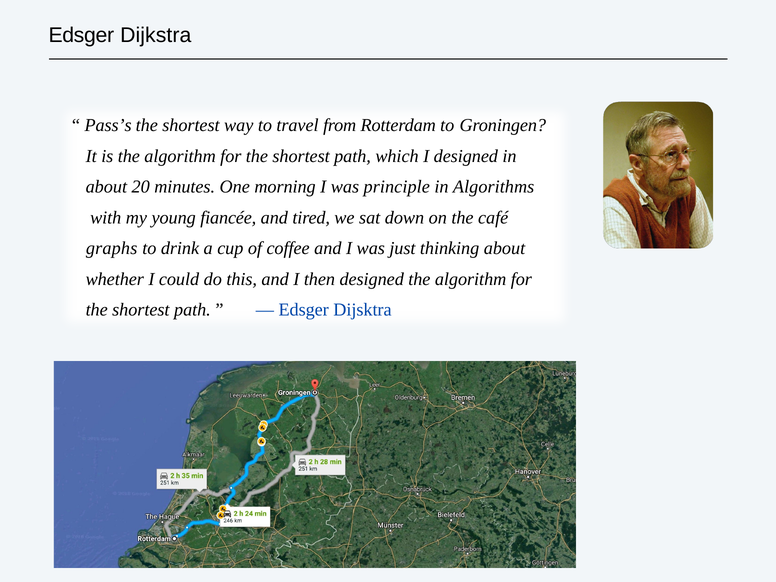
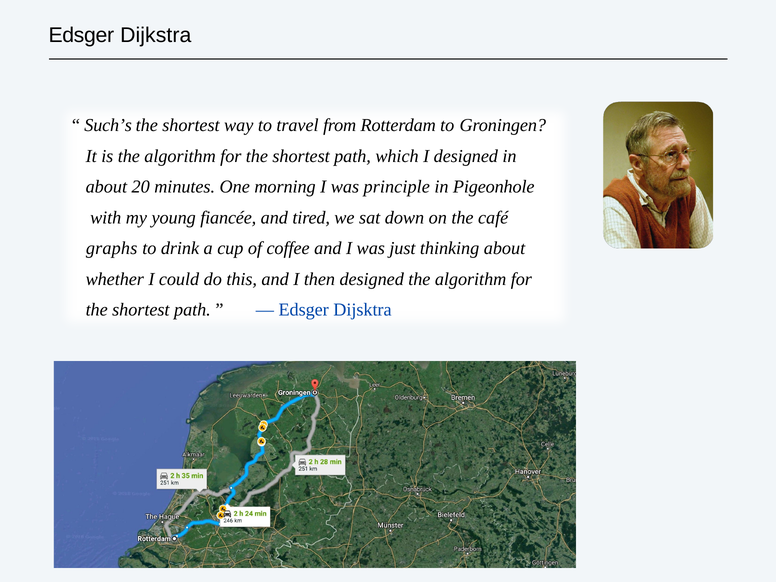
Pass’s: Pass’s -> Such’s
Algorithms: Algorithms -> Pigeonhole
